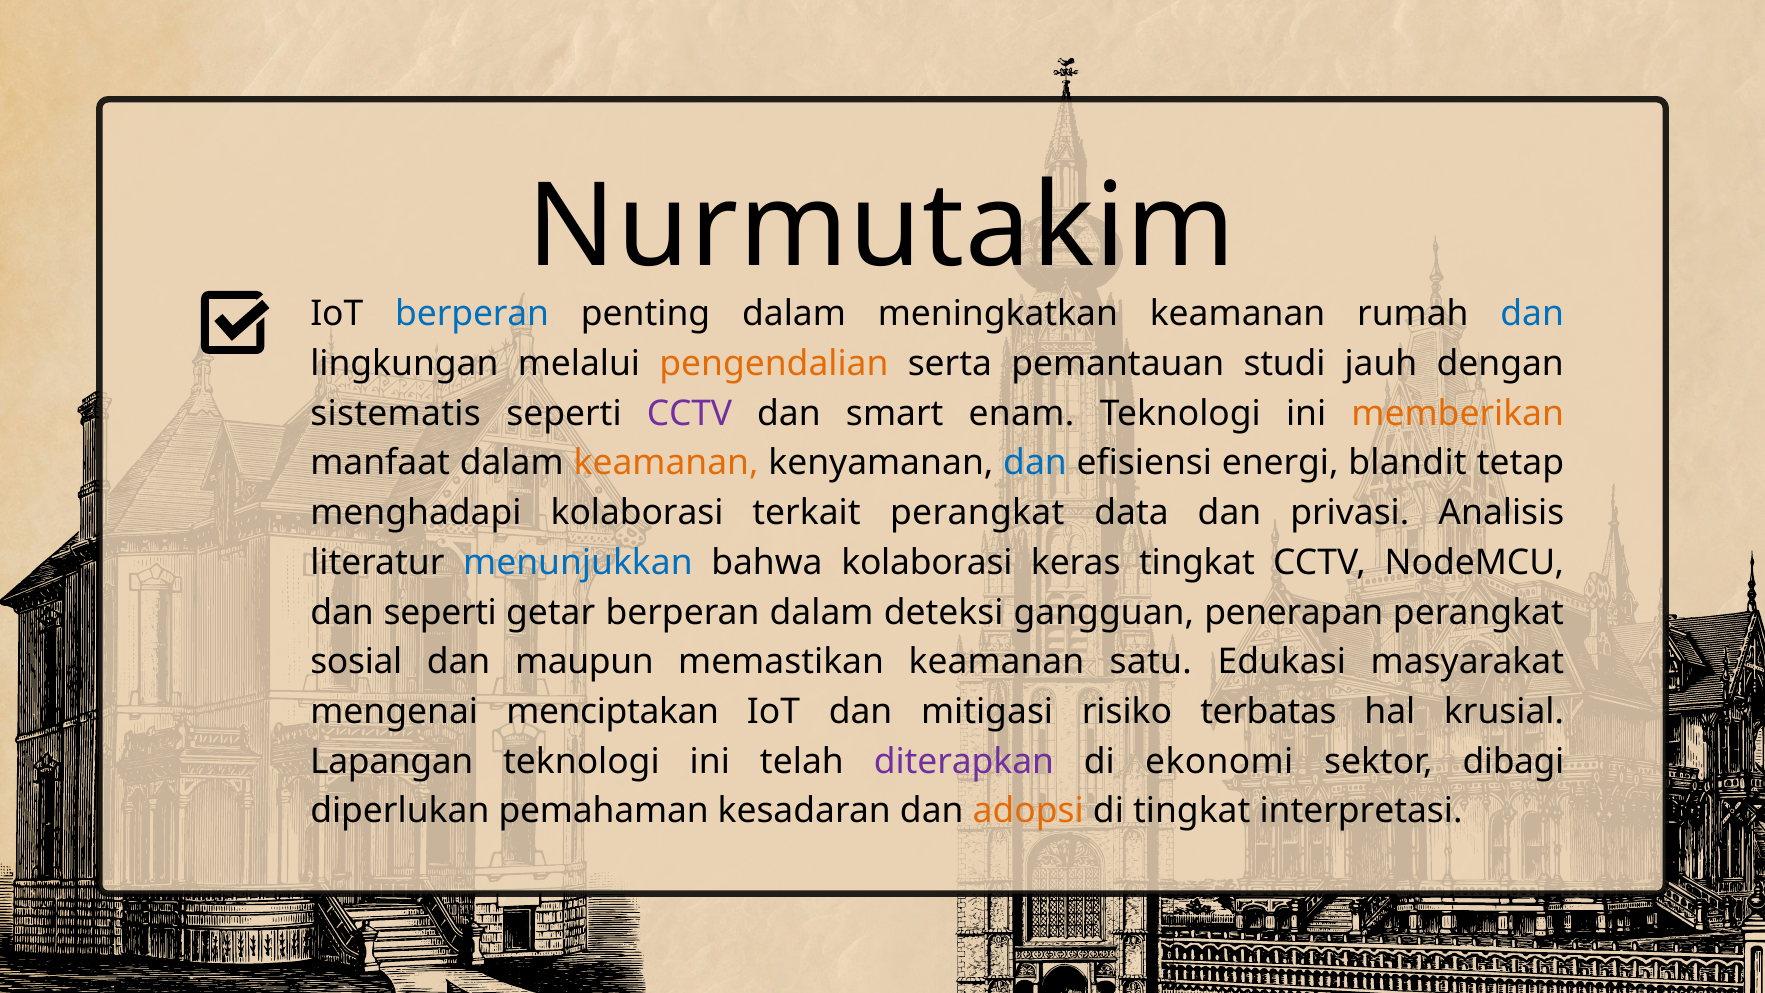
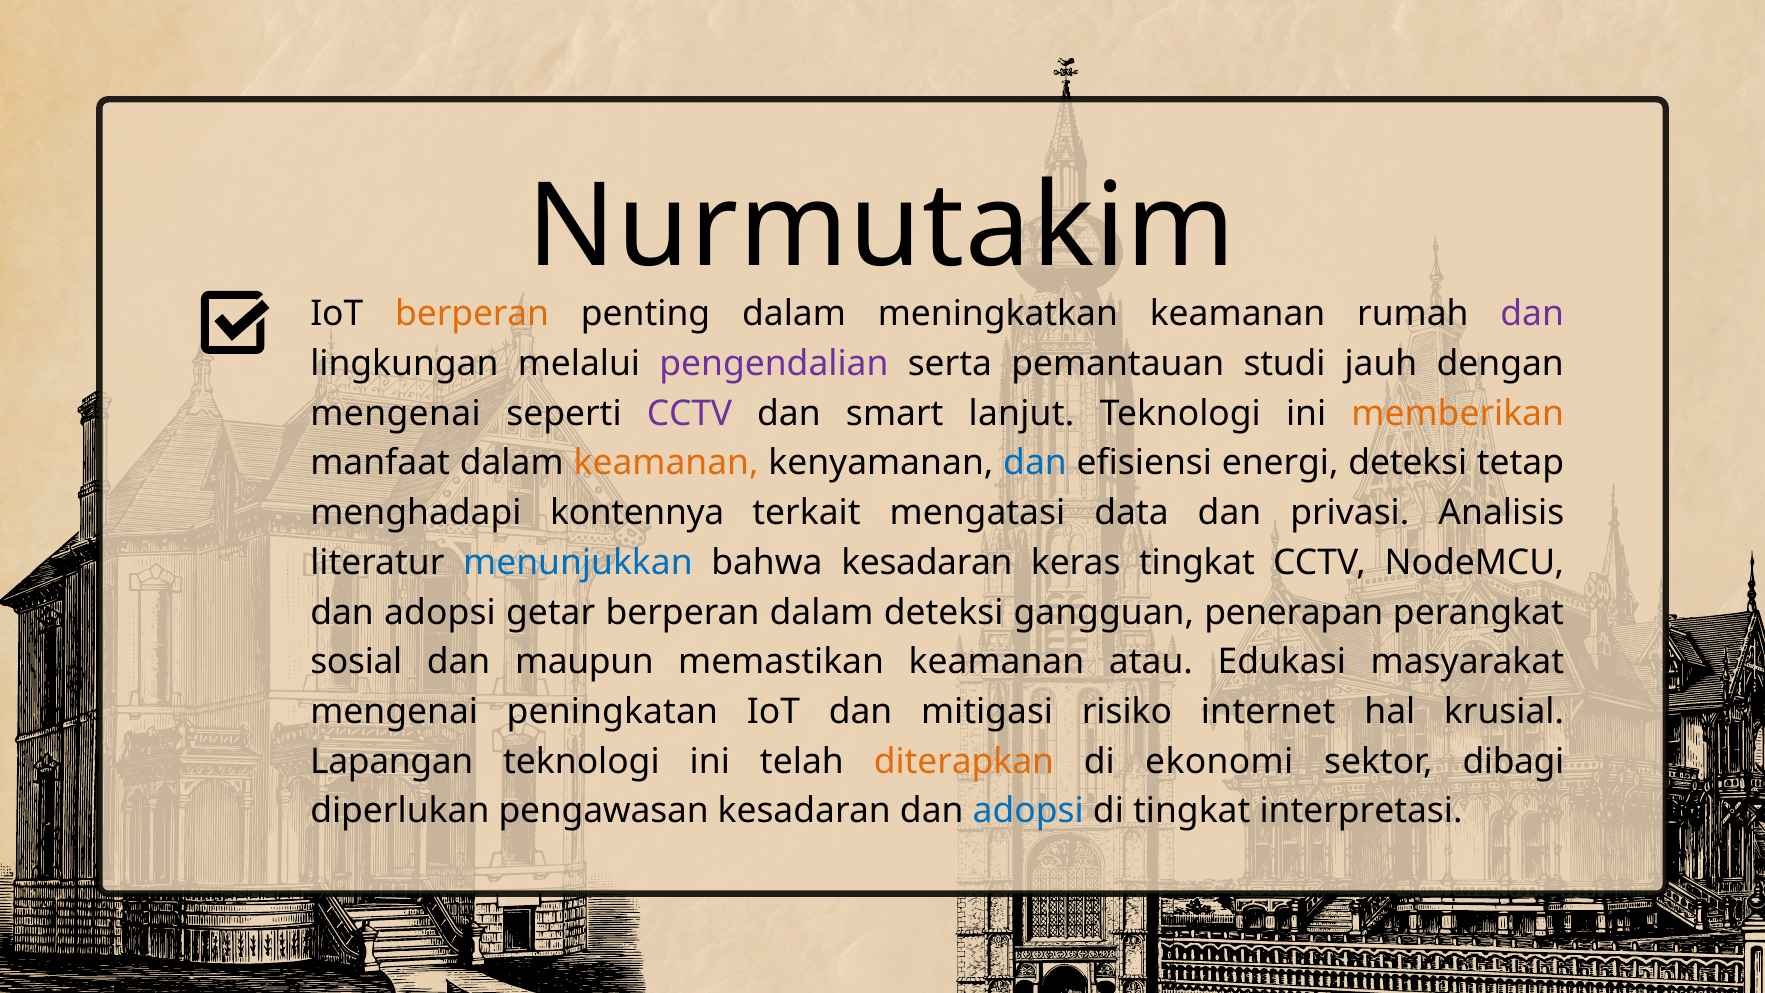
berperan at (472, 314) colour: blue -> orange
dan at (1532, 314) colour: blue -> purple
pengendalian colour: orange -> purple
sistematis at (396, 413): sistematis -> mengenai
enam: enam -> lanjut
energi blandit: blandit -> deteksi
menghadapi kolaborasi: kolaborasi -> kontennya
terkait perangkat: perangkat -> mengatasi
bahwa kolaborasi: kolaborasi -> kesadaran
seperti at (440, 612): seperti -> adopsi
satu: satu -> atau
menciptakan: menciptakan -> peningkatan
terbatas: terbatas -> internet
diterapkan colour: purple -> orange
pemahaman: pemahaman -> pengawasan
adopsi at (1028, 811) colour: orange -> blue
